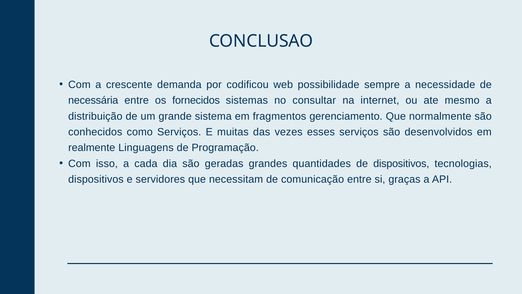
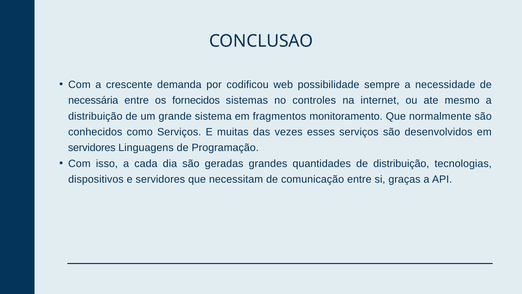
consultar: consultar -> controles
gerenciamento: gerenciamento -> monitoramento
realmente at (92, 148): realmente -> servidores
de dispositivos: dispositivos -> distribuição
